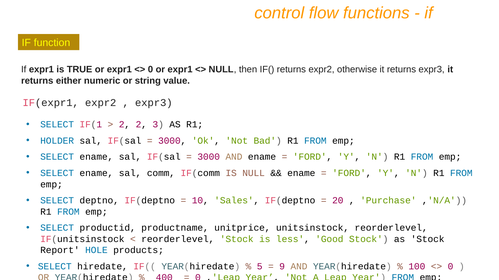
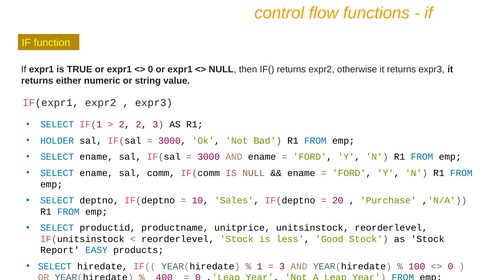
HOLE: HOLE -> EASY
5: 5 -> 1
9 at (282, 267): 9 -> 3
